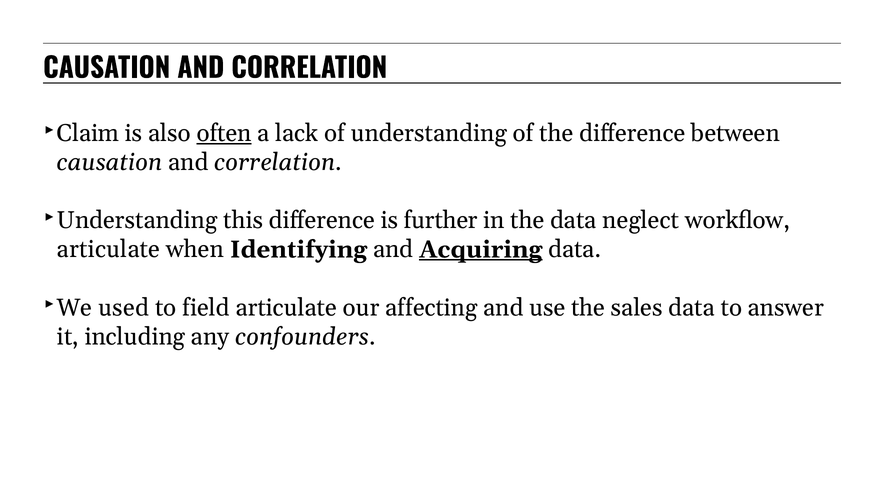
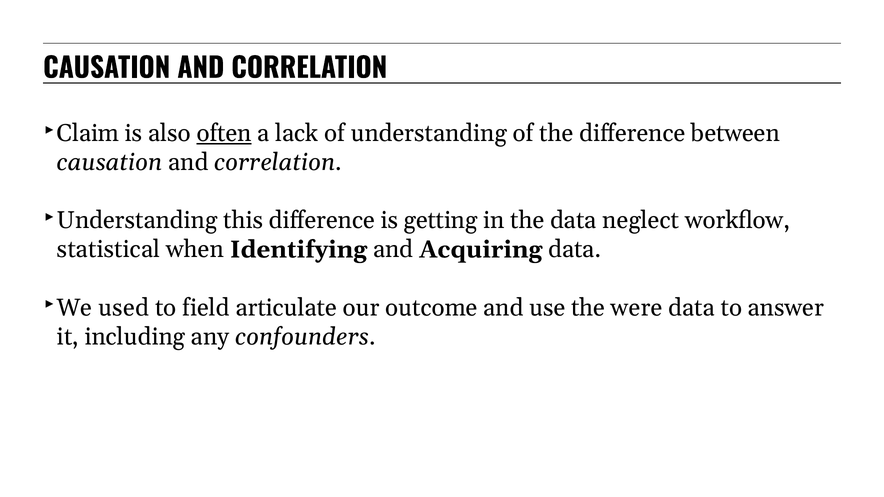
further: further -> getting
articulate at (109, 249): articulate -> statistical
Acquiring underline: present -> none
affecting: affecting -> outcome
sales: sales -> were
